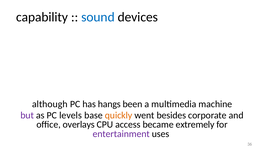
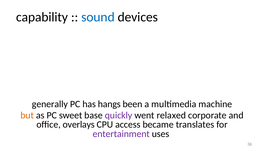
although: although -> generally
but colour: purple -> orange
levels: levels -> sweet
quickly colour: orange -> purple
besides: besides -> relaxed
extremely: extremely -> translates
